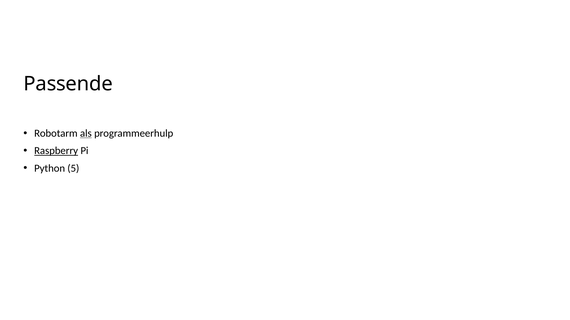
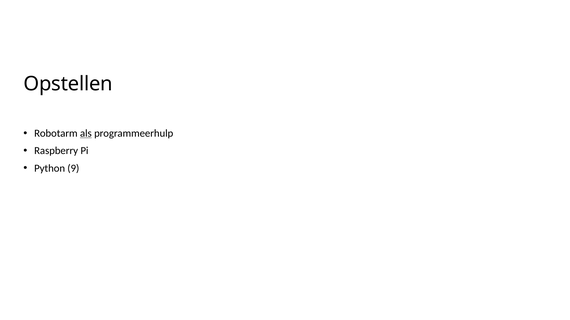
Passende: Passende -> Opstellen
Raspberry underline: present -> none
5: 5 -> 9
